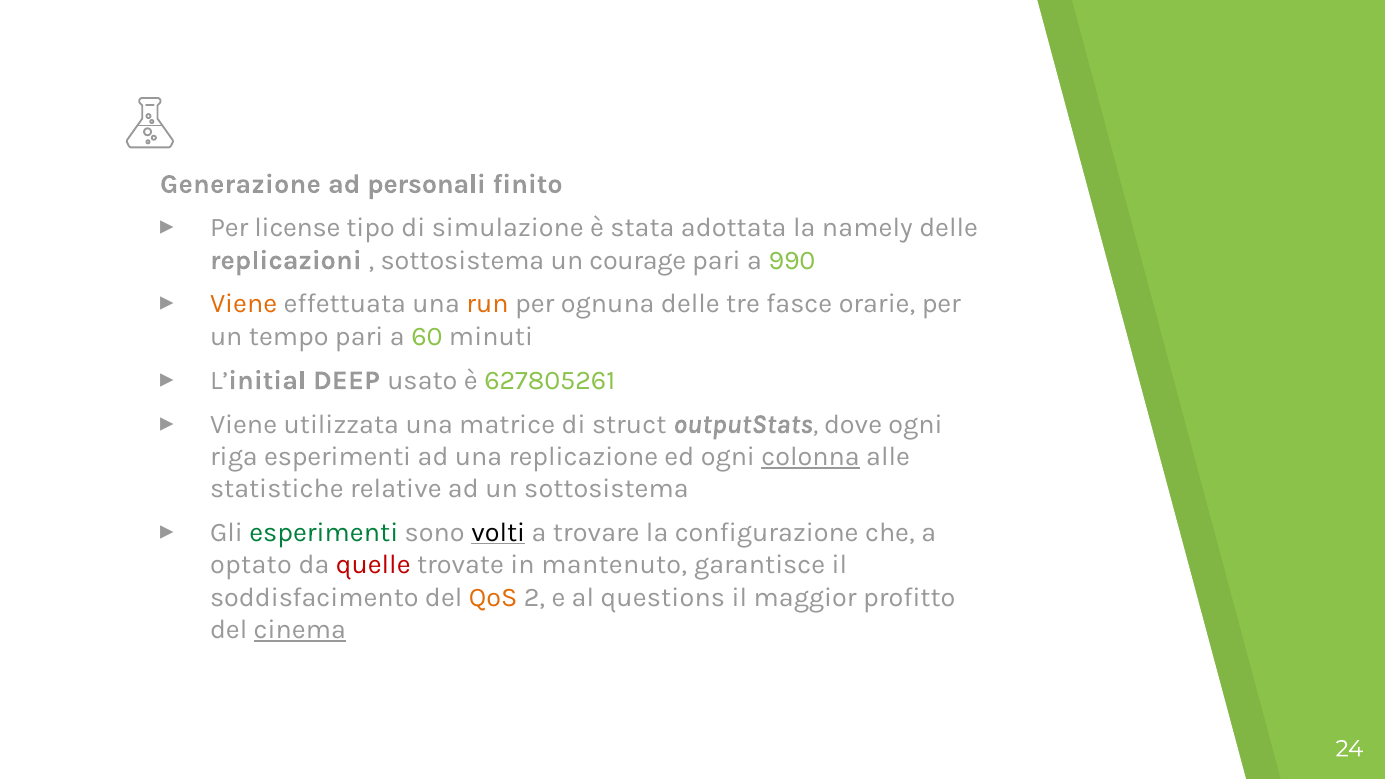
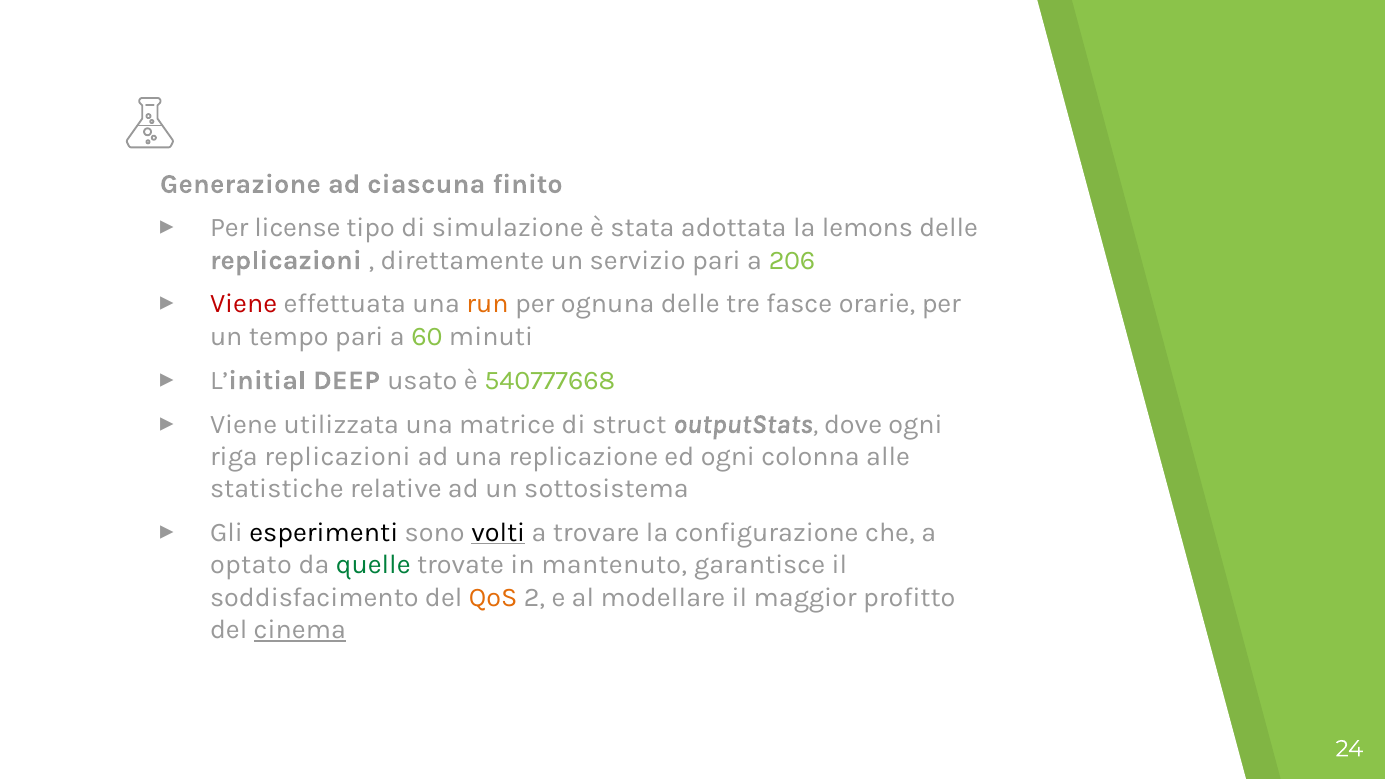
personali: personali -> ciascuna
namely: namely -> lemons
sottosistema at (462, 260): sottosistema -> direttamente
courage: courage -> servizio
990: 990 -> 206
Viene at (244, 304) colour: orange -> red
627805261: 627805261 -> 540777668
riga esperimenti: esperimenti -> replicazioni
colonna underline: present -> none
esperimenti at (324, 533) colour: green -> black
quelle colour: red -> green
questions: questions -> modellare
